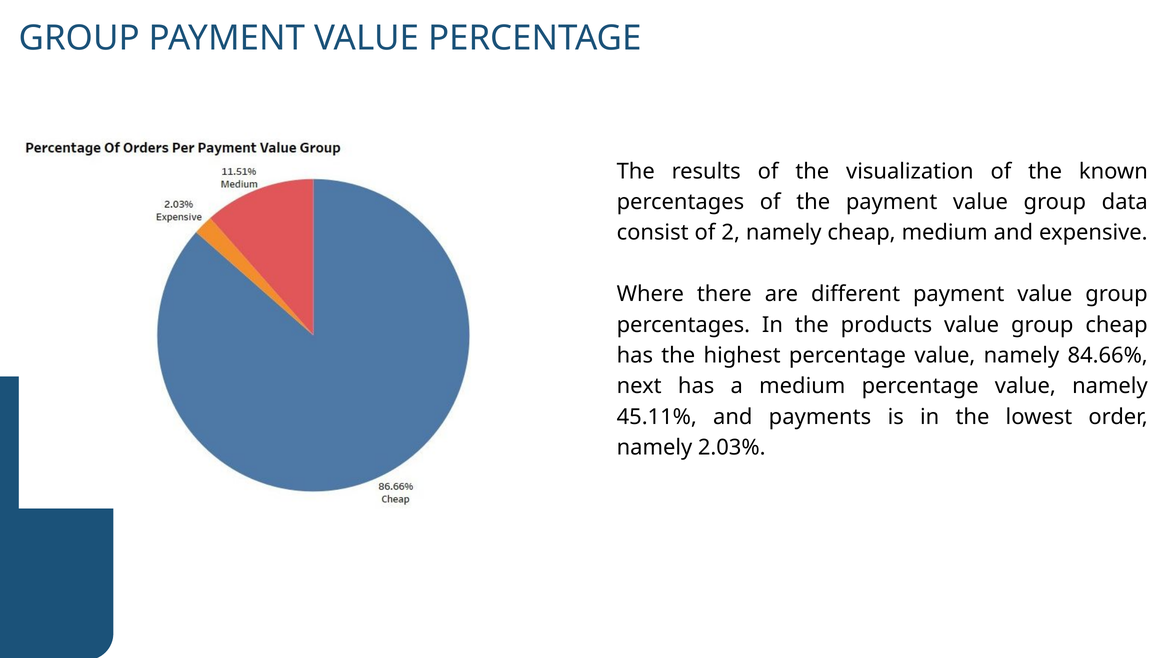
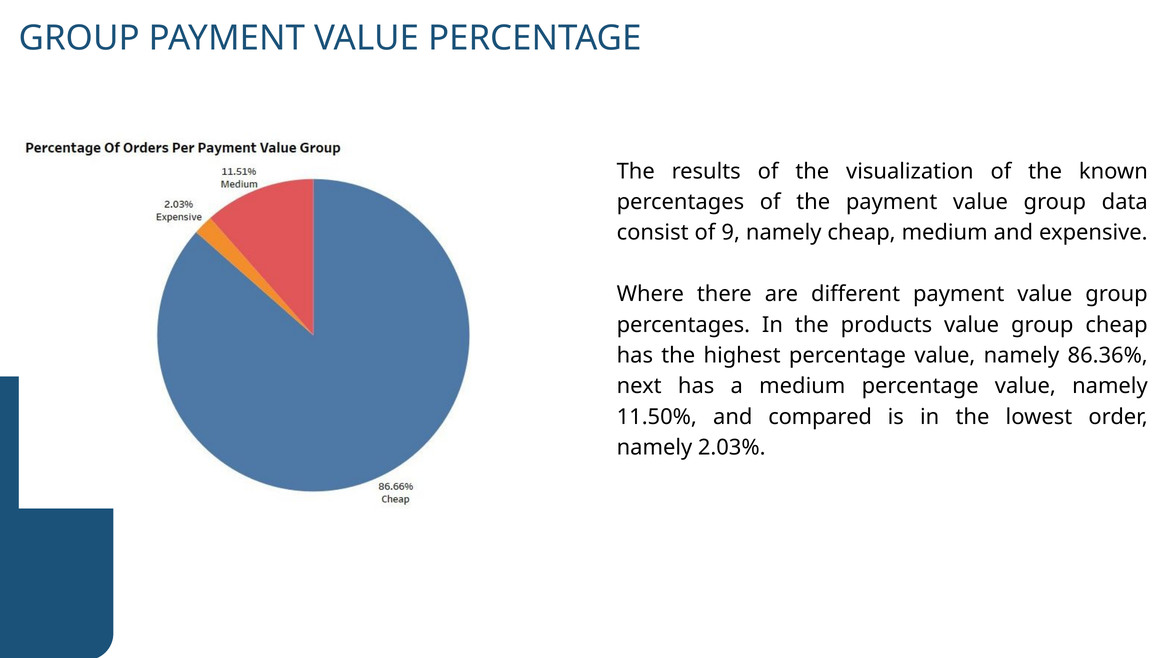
2: 2 -> 9
84.66%: 84.66% -> 86.36%
45.11%: 45.11% -> 11.50%
payments: payments -> compared
